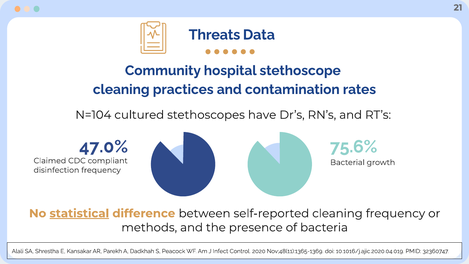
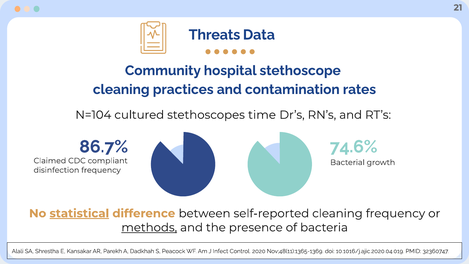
have: have -> time
47.0%: 47.0% -> 86.7%
75.6%: 75.6% -> 74.6%
methods underline: none -> present
